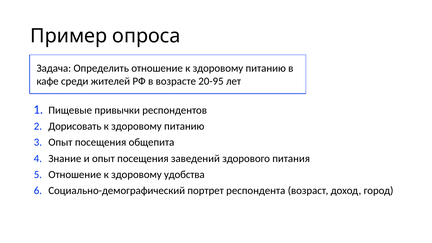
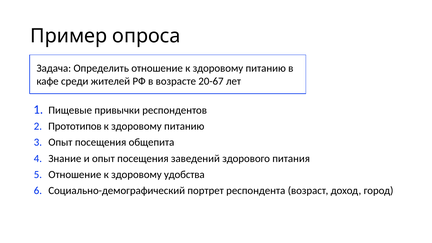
20-95: 20-95 -> 20-67
Дорисовать: Дорисовать -> Прототипов
